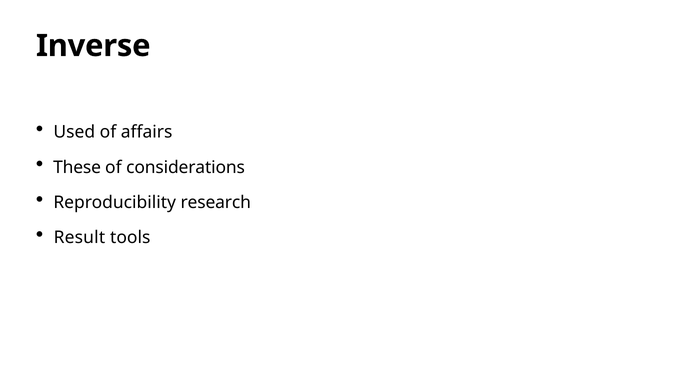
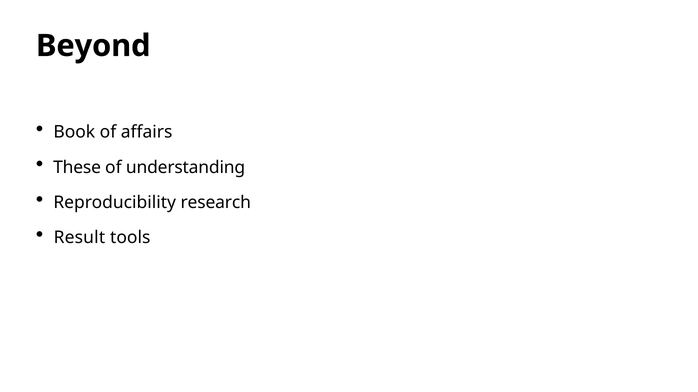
Inverse: Inverse -> Beyond
Used: Used -> Book
considerations: considerations -> understanding
